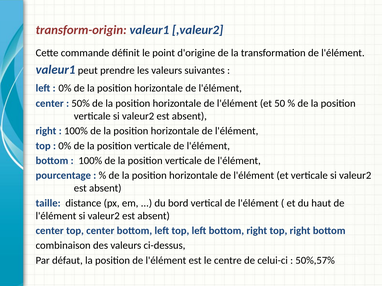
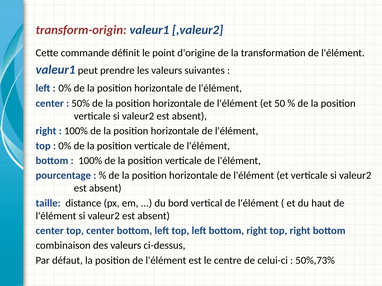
50%,57%: 50%,57% -> 50%,73%
